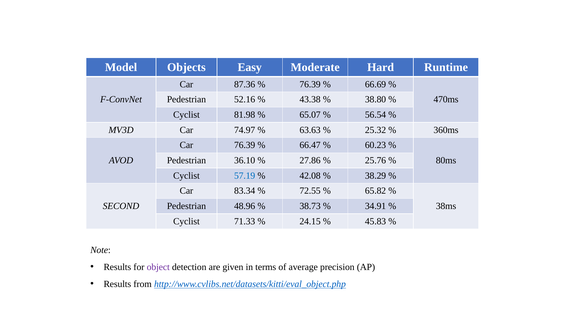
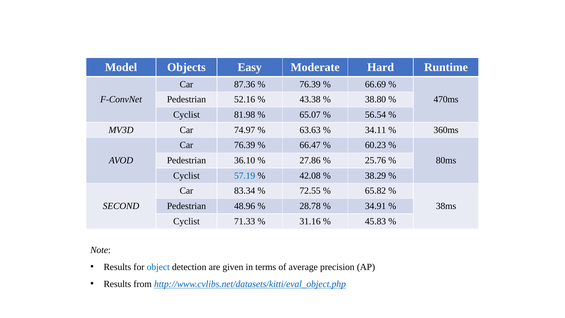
25.32: 25.32 -> 34.11
38.73: 38.73 -> 28.78
24.15: 24.15 -> 31.16
object colour: purple -> blue
